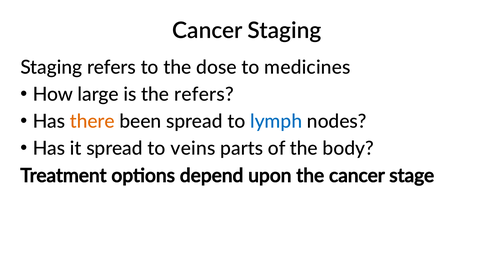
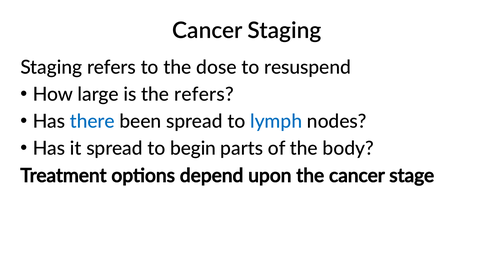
medicines: medicines -> resuspend
there colour: orange -> blue
veins: veins -> begin
